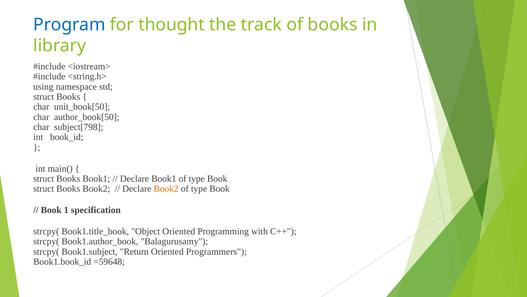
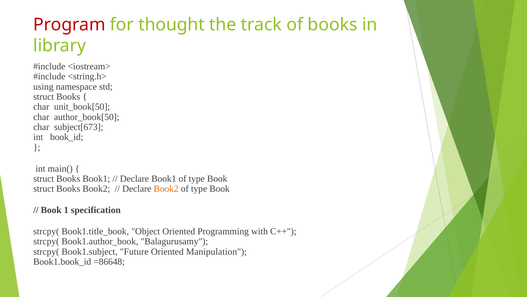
Program colour: blue -> red
subject[798: subject[798 -> subject[673
Return: Return -> Future
Programmers: Programmers -> Manipulation
=59648: =59648 -> =86648
